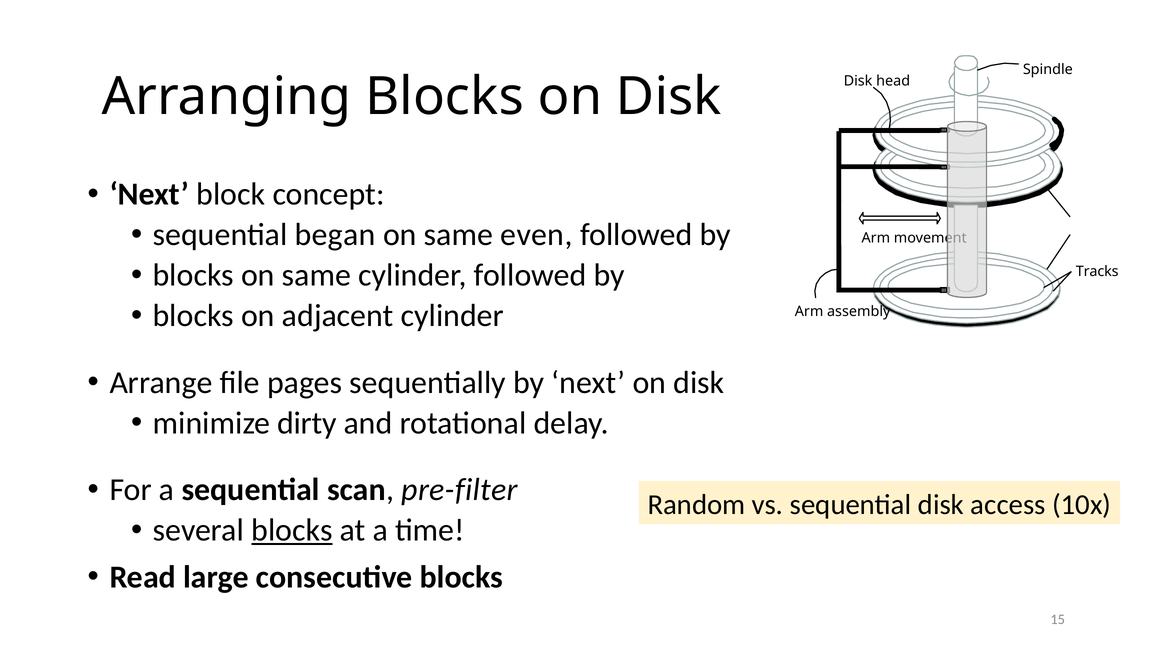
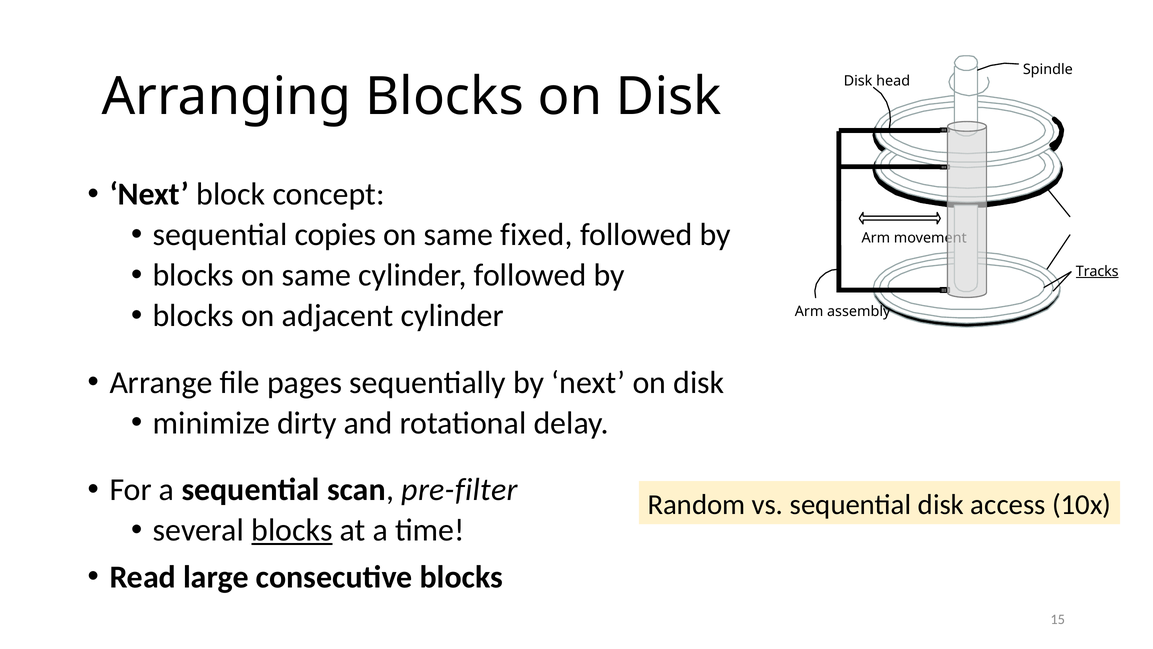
began: began -> copies
even: even -> fixed
Tracks underline: none -> present
